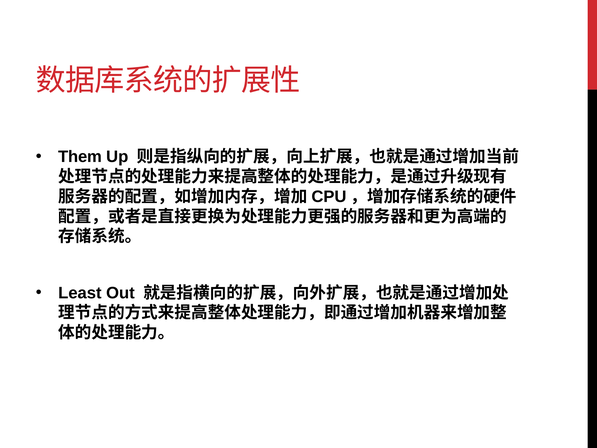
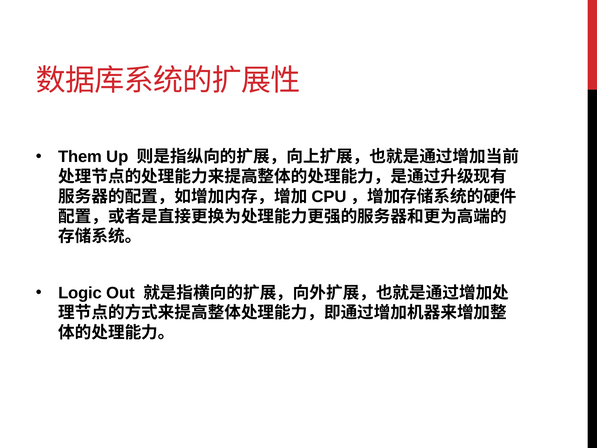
Least: Least -> Logic
